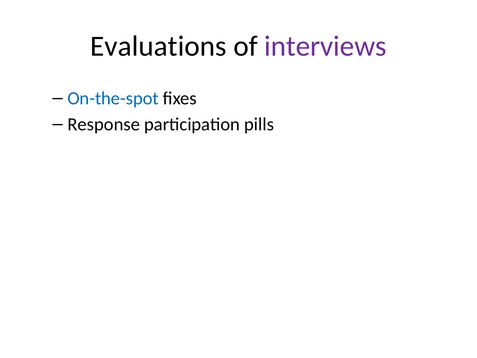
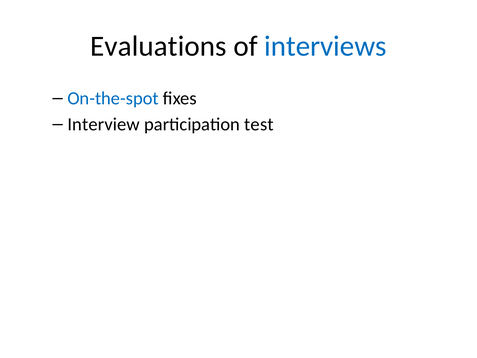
interviews colour: purple -> blue
Response: Response -> Interview
pills: pills -> test
